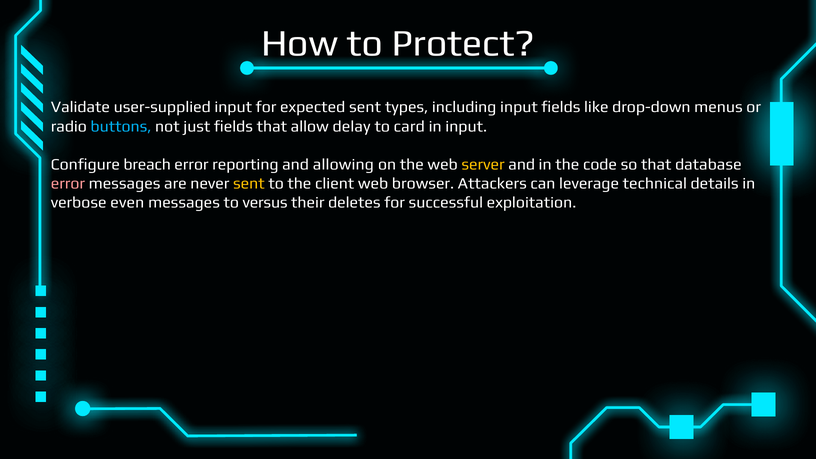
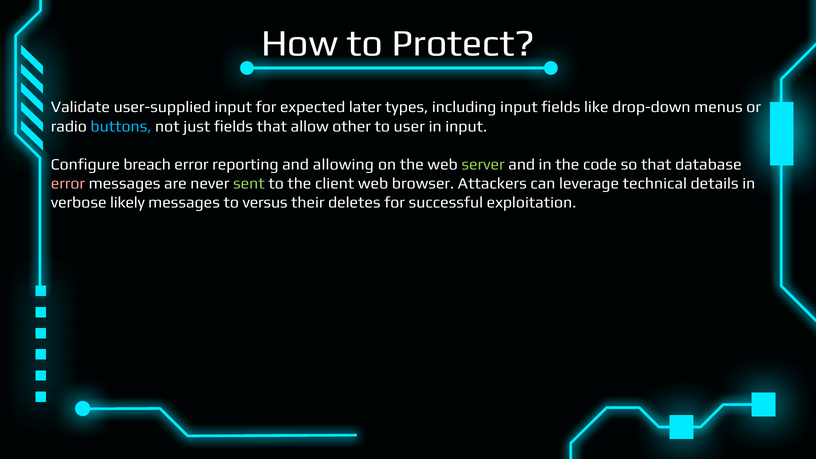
expected sent: sent -> later
delay: delay -> other
card: card -> user
server colour: yellow -> light green
sent at (249, 183) colour: yellow -> light green
even: even -> likely
